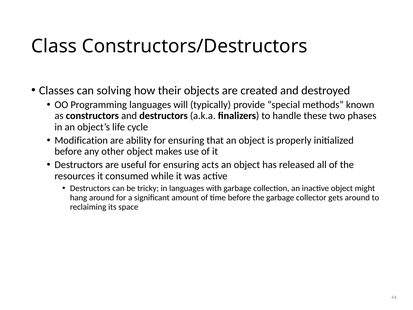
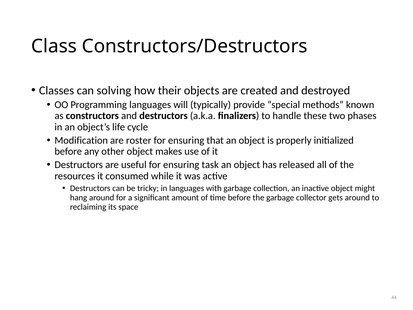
ability: ability -> roster
acts: acts -> task
